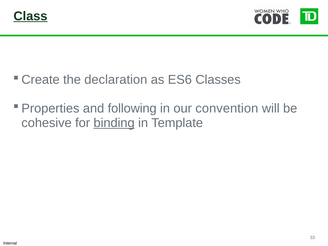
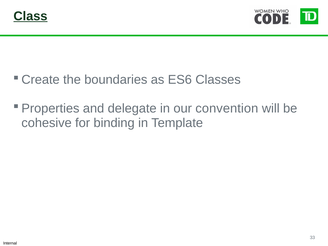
declaration: declaration -> boundaries
following: following -> delegate
binding underline: present -> none
